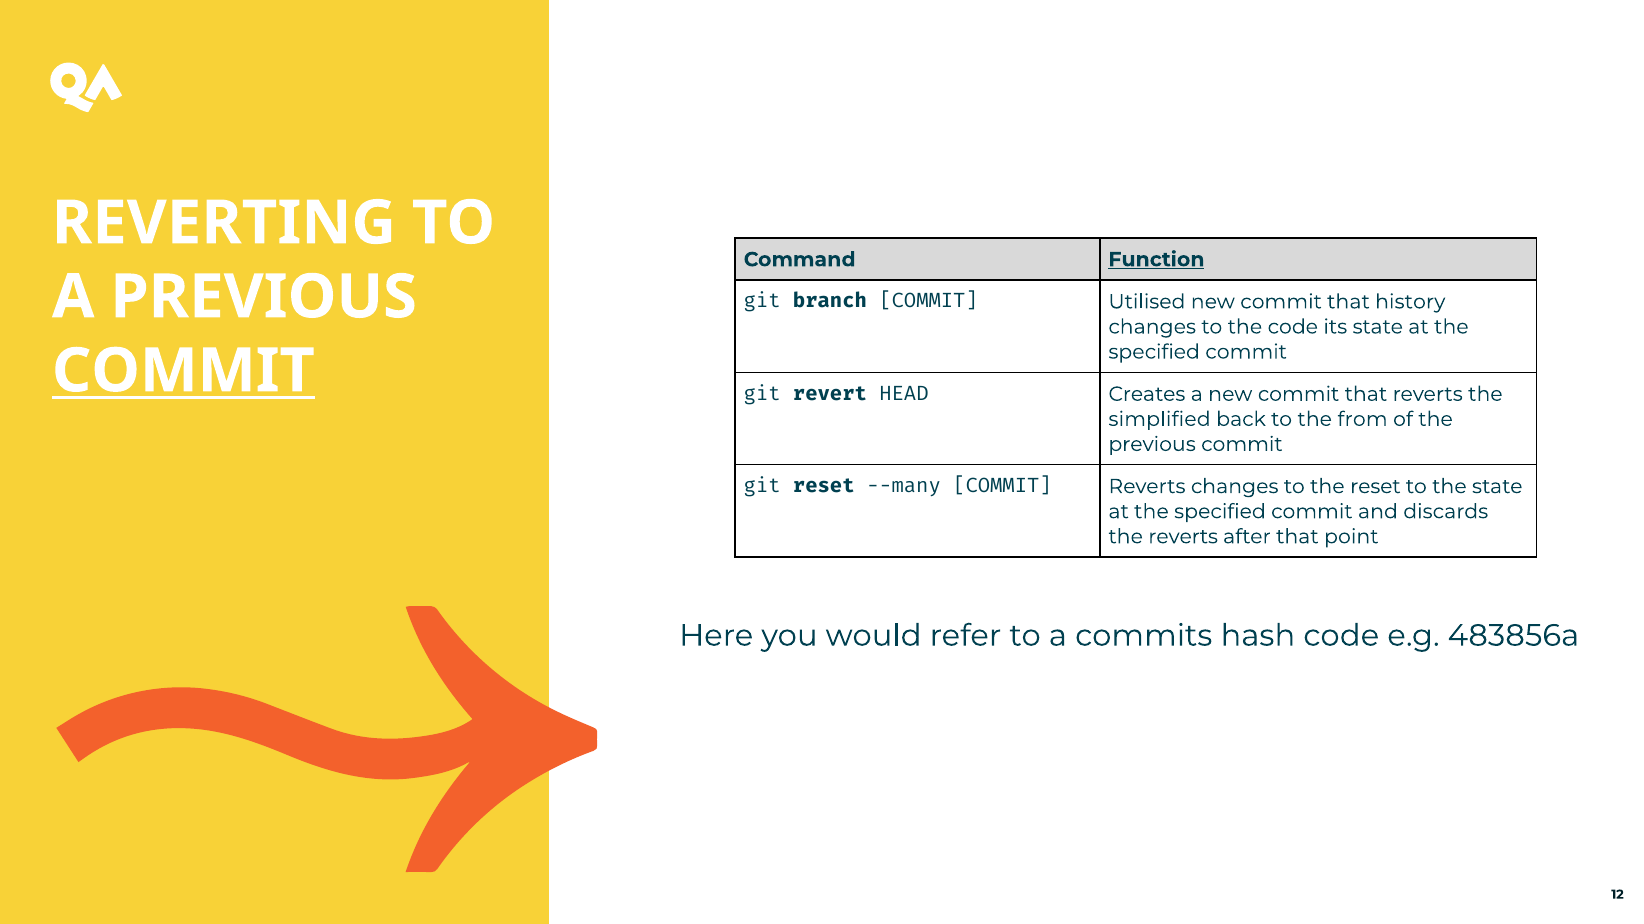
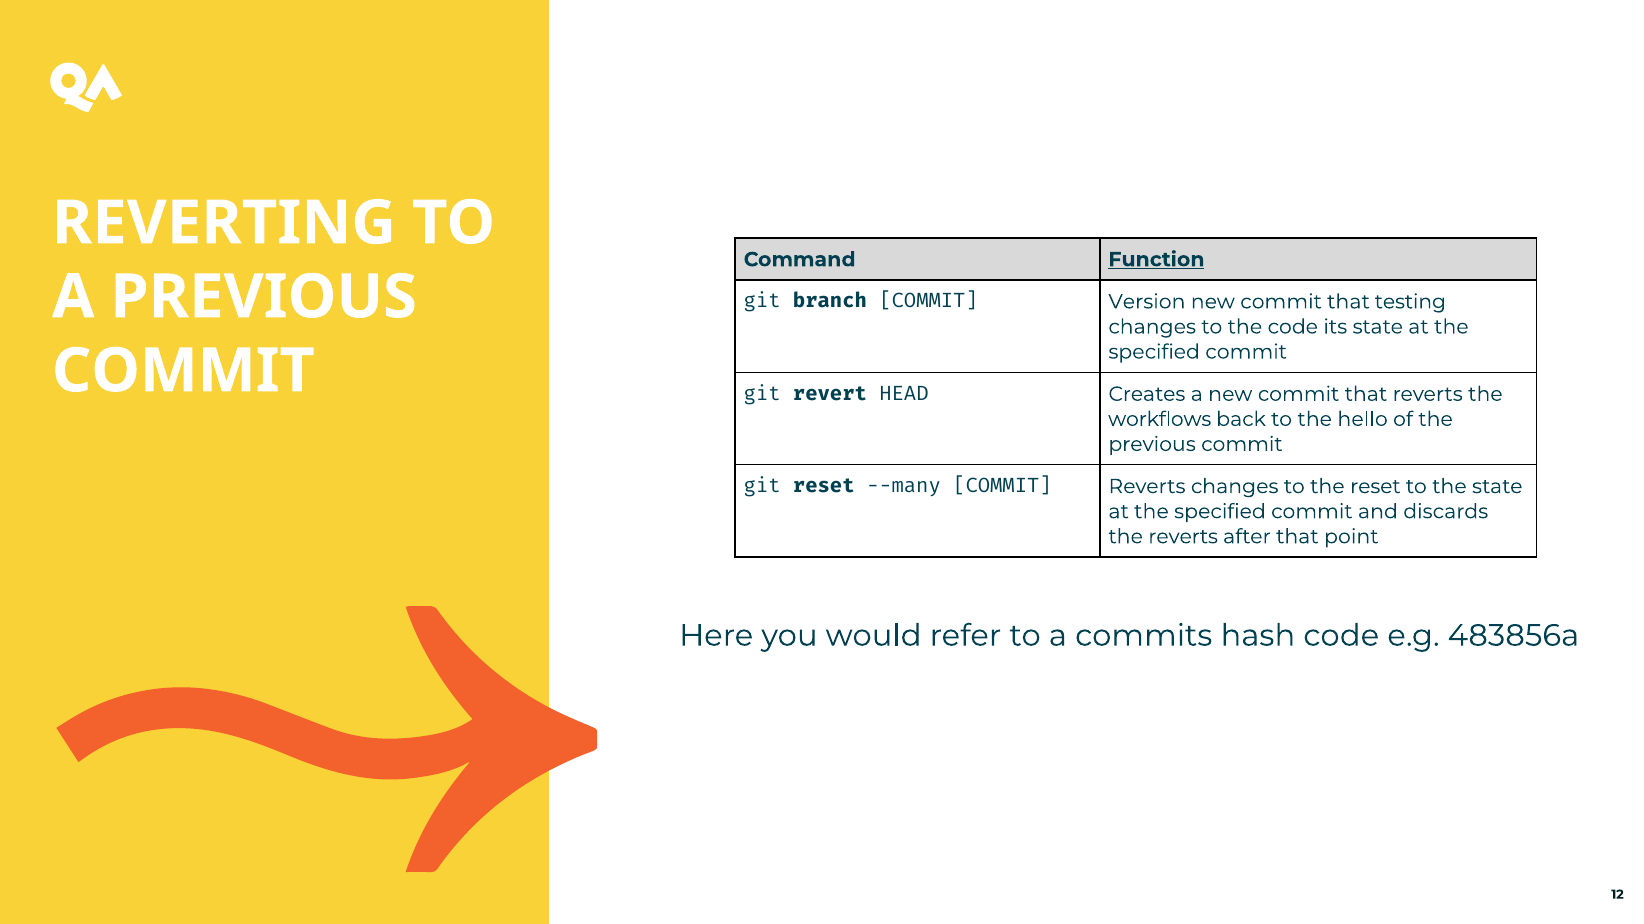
Utilised: Utilised -> Version
history: history -> testing
COMMIT at (183, 371) underline: present -> none
simplified: simplified -> workflows
from: from -> hello
